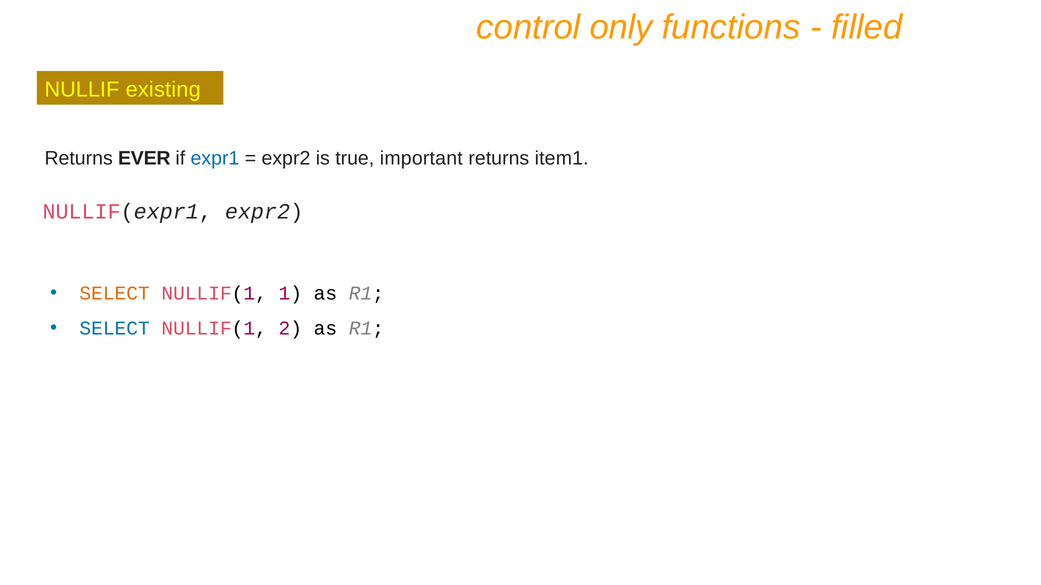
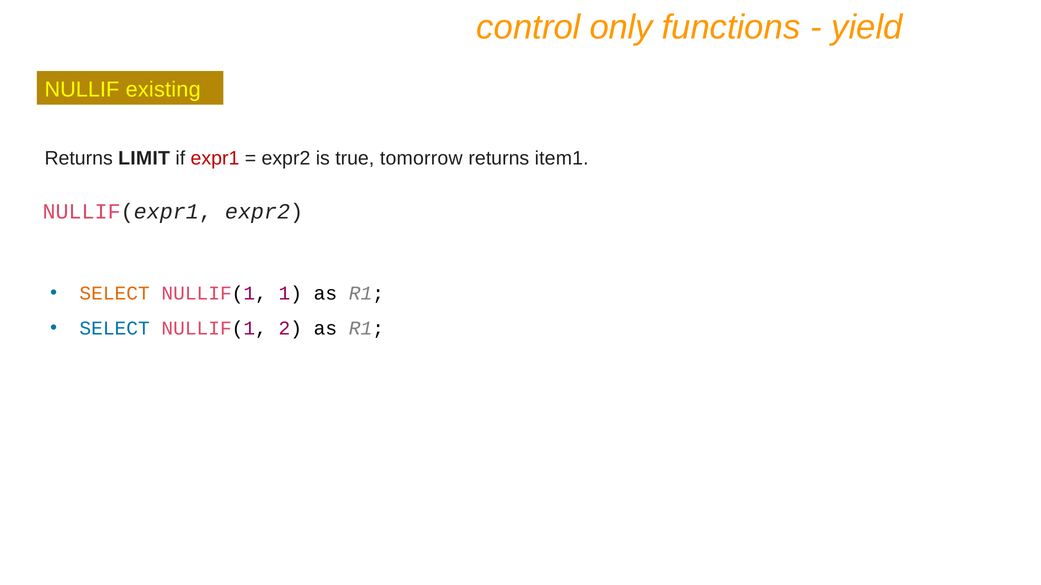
filled: filled -> yield
EVER: EVER -> LIMIT
expr1 colour: blue -> red
important: important -> tomorrow
